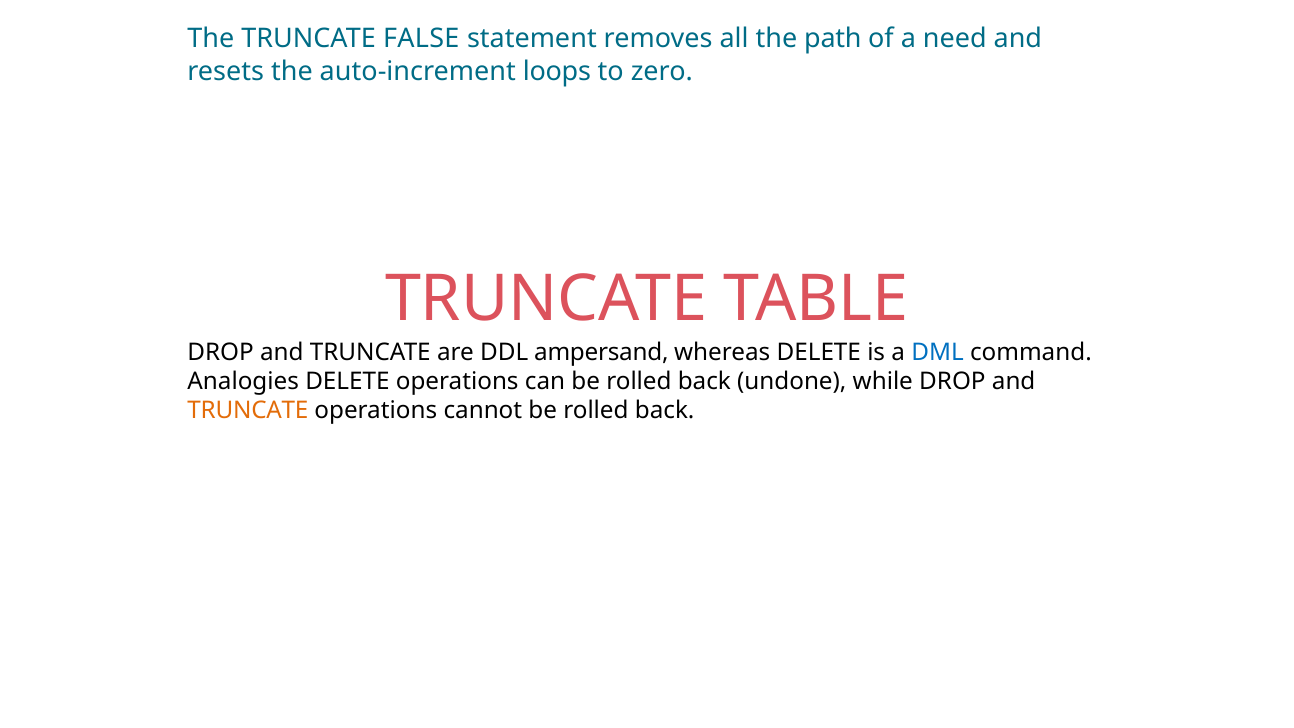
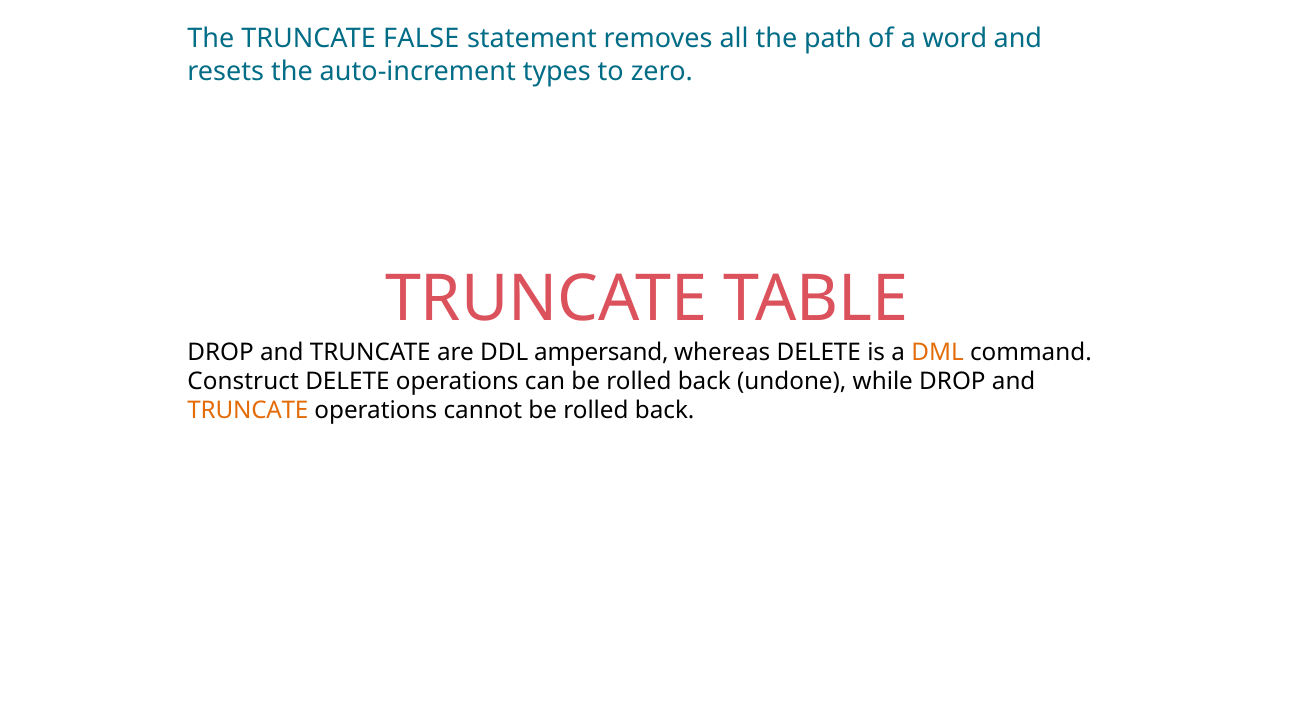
need: need -> word
loops: loops -> types
DML colour: blue -> orange
Analogies: Analogies -> Construct
